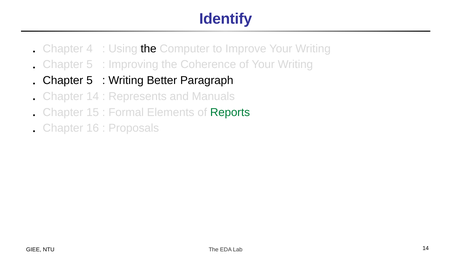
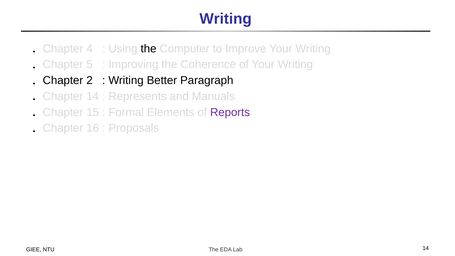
Identify at (226, 19): Identify -> Writing
5 at (90, 80): 5 -> 2
Reports colour: green -> purple
